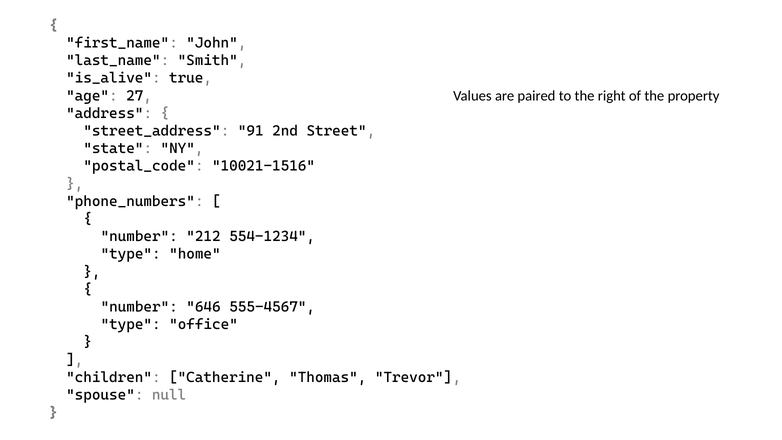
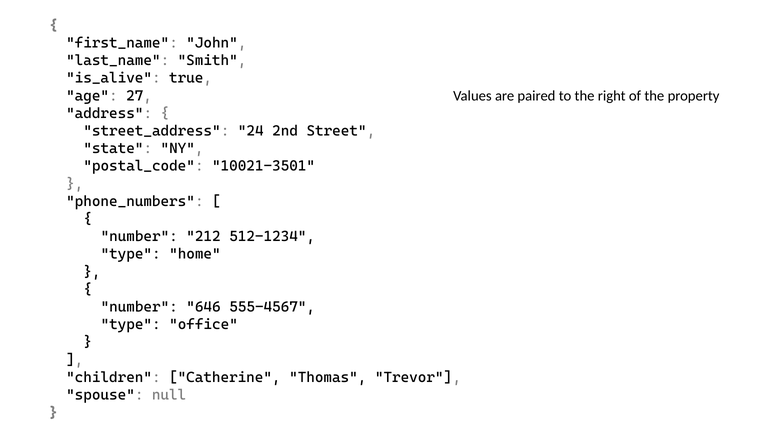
91: 91 -> 24
10021-1516: 10021-1516 -> 10021-3501
554-1234: 554-1234 -> 512-1234
